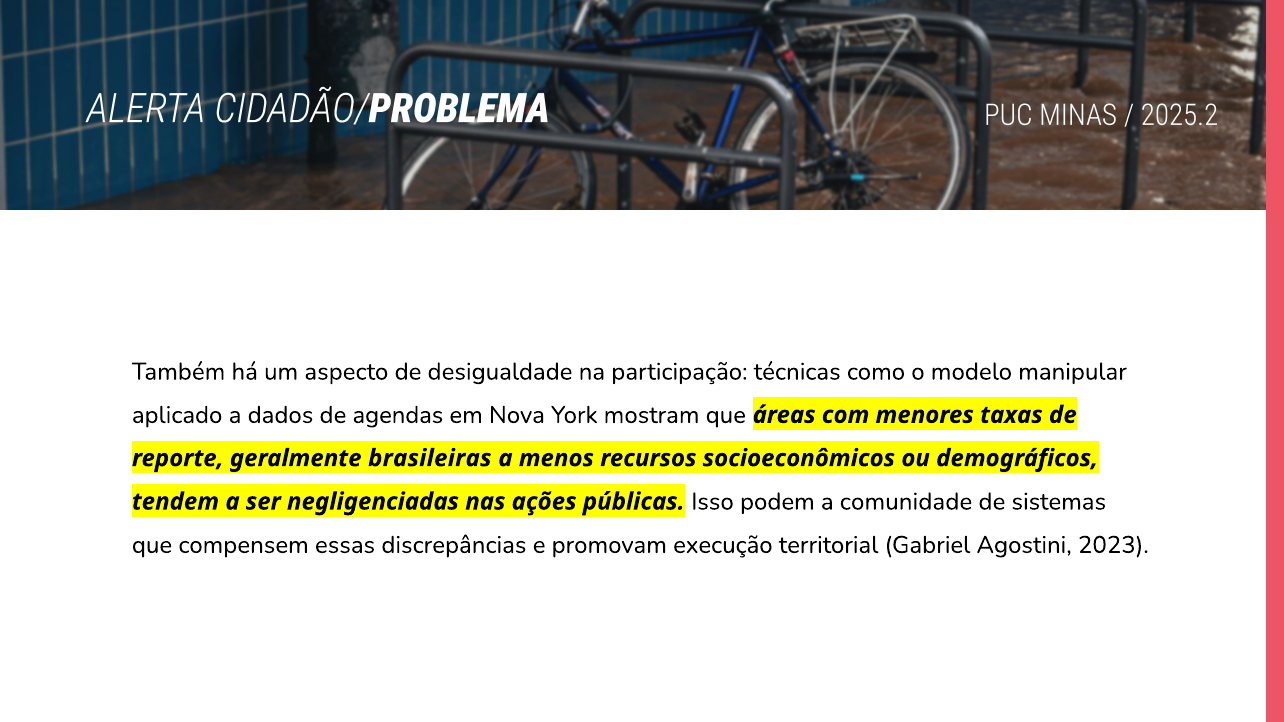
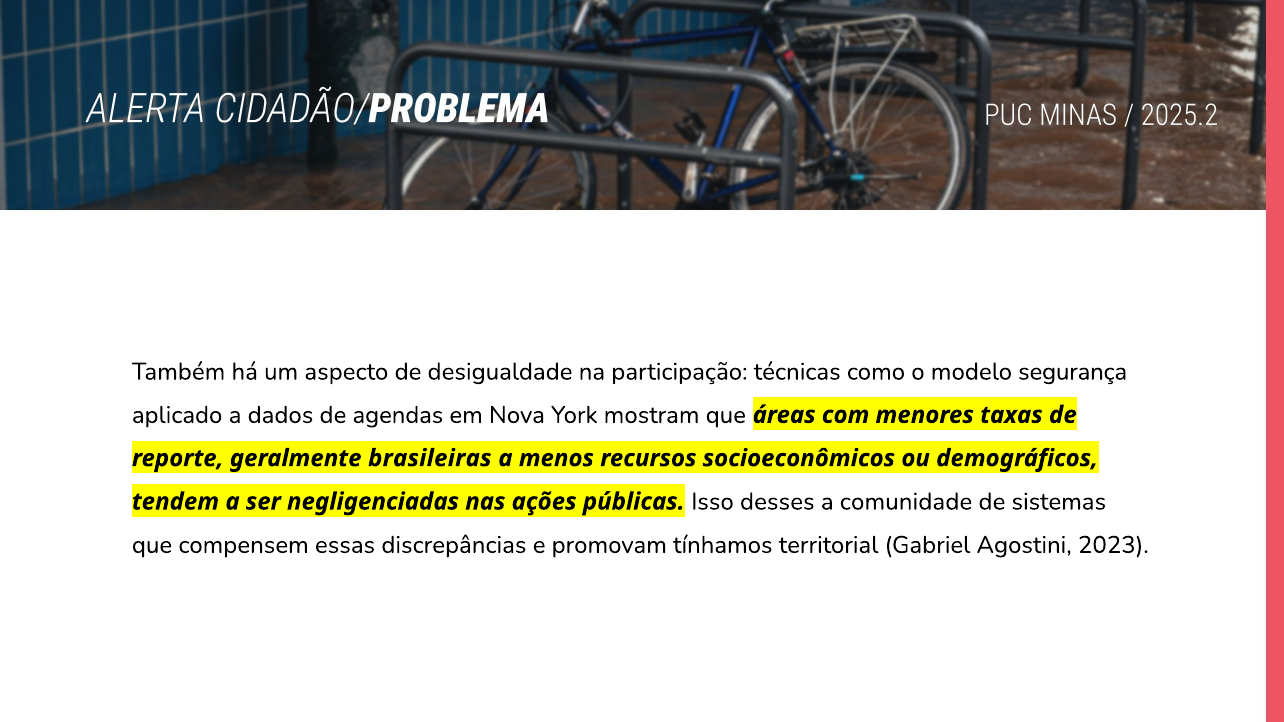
manipular: manipular -> segurança
podem: podem -> desses
execução: execução -> tínhamos
